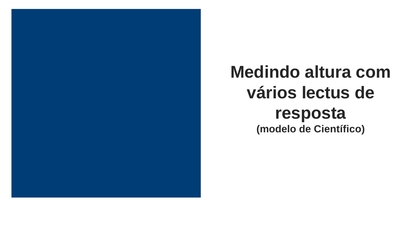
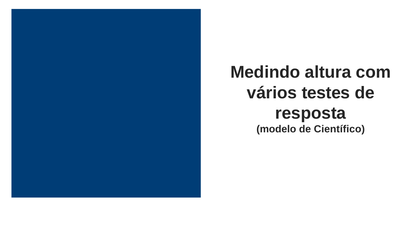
lectus: lectus -> testes
